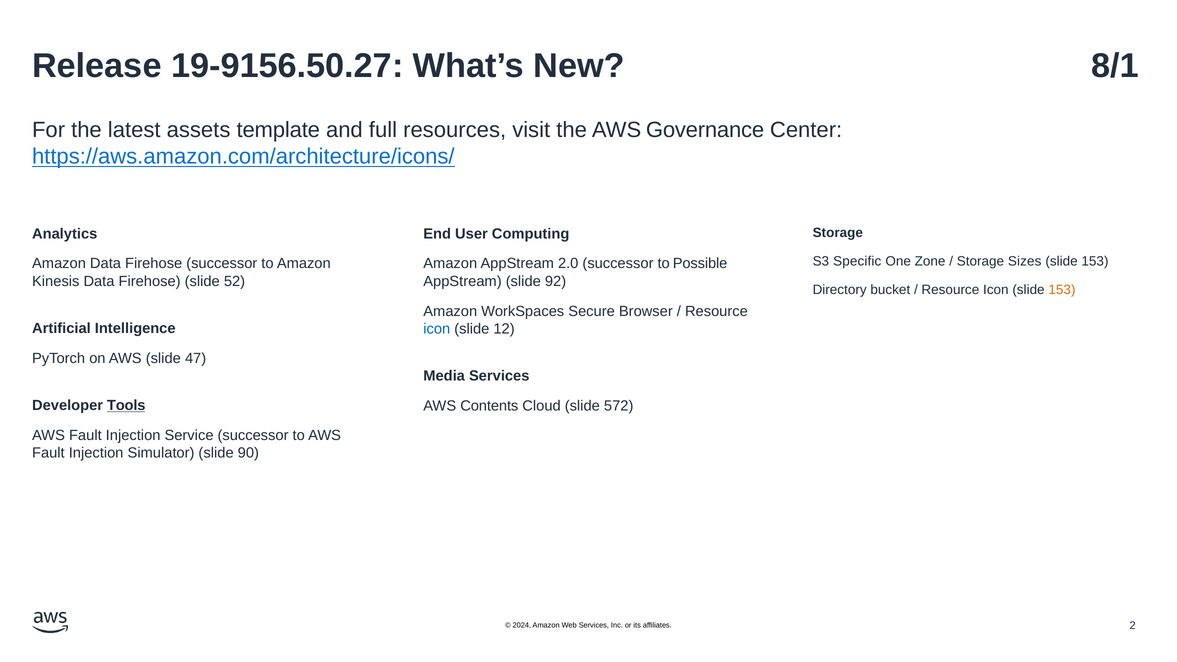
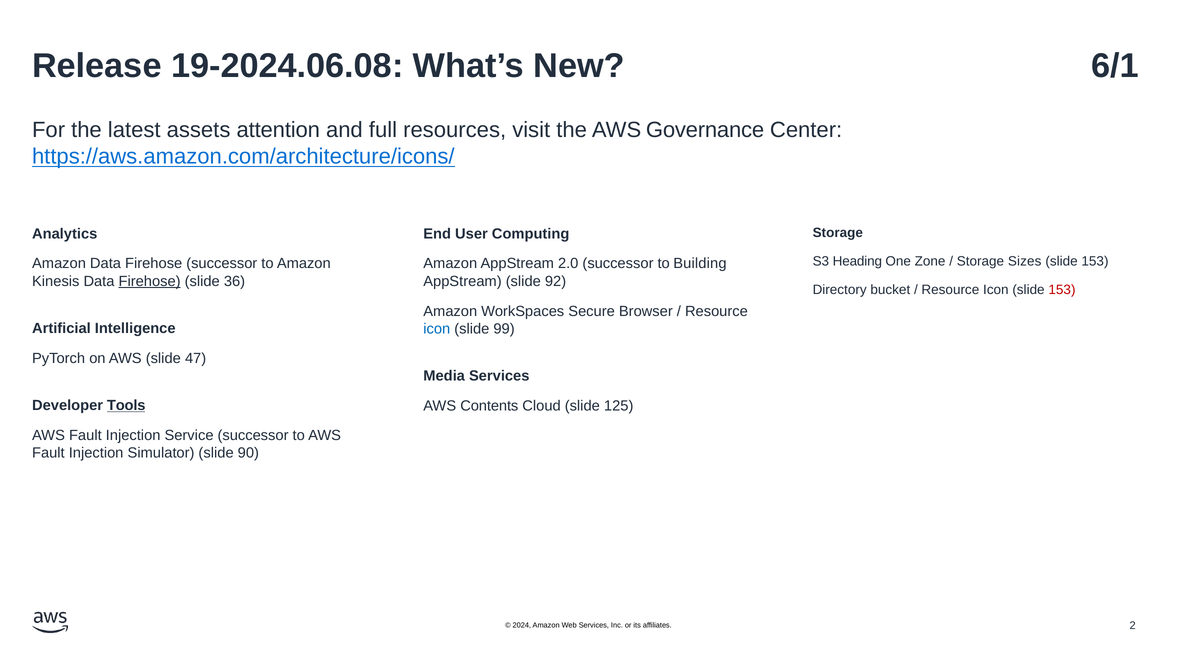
19-9156.50.27: 19-9156.50.27 -> 19-2024.06.08
8/1: 8/1 -> 6/1
template: template -> attention
Specific: Specific -> Heading
Possible: Possible -> Building
Firehose at (150, 281) underline: none -> present
52: 52 -> 36
153 at (1062, 290) colour: orange -> red
12: 12 -> 99
572: 572 -> 125
